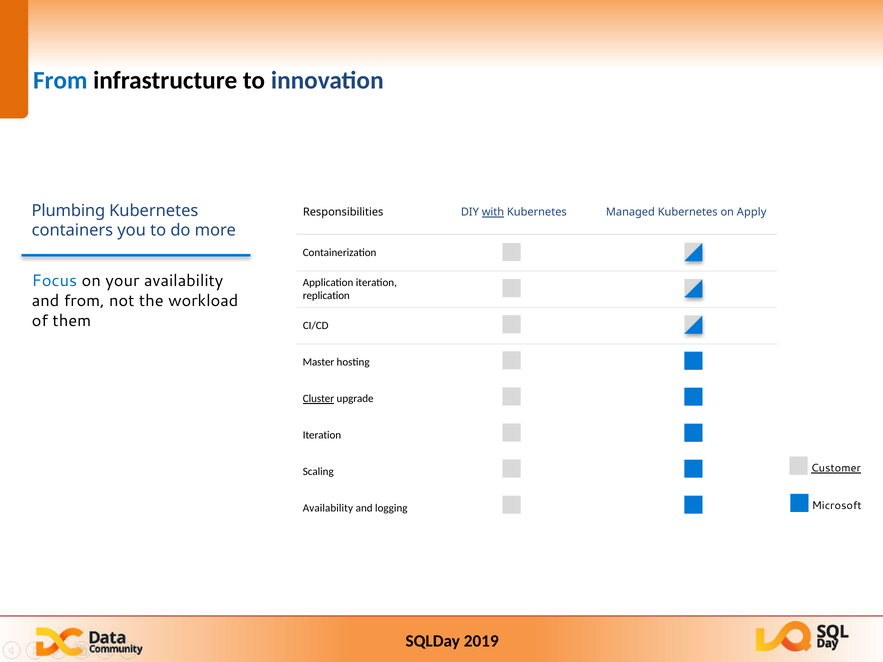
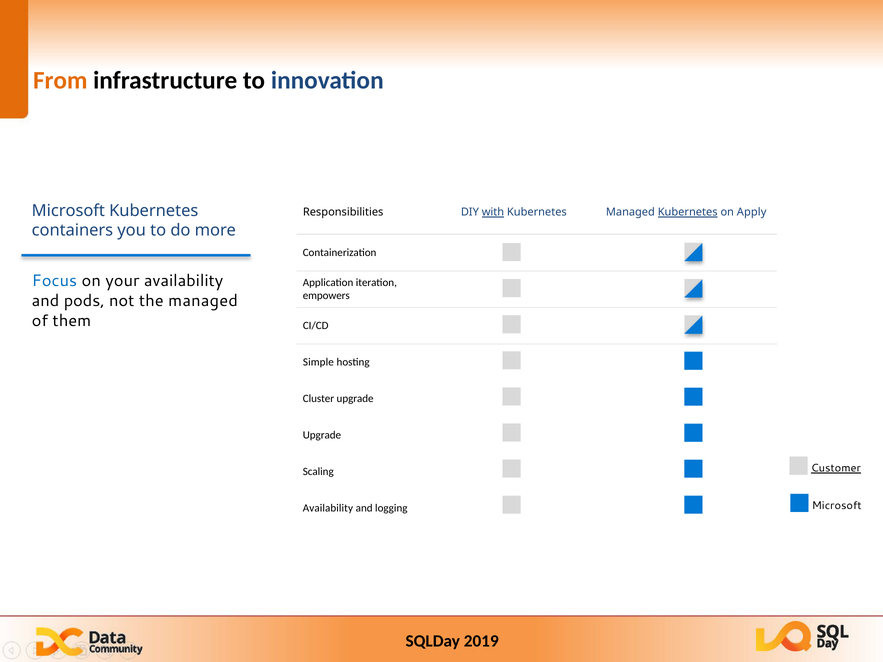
From at (60, 80) colour: blue -> orange
Plumbing at (68, 211): Plumbing -> Microsoft
Kubernetes at (688, 212) underline: none -> present
replication: replication -> empowers
and from: from -> pods
the workload: workload -> managed
Master: Master -> Simple
Cluster underline: present -> none
Iteration at (322, 435): Iteration -> Upgrade
